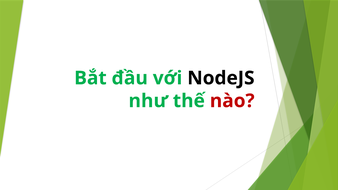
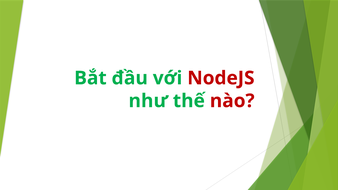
NodeJS colour: black -> red
